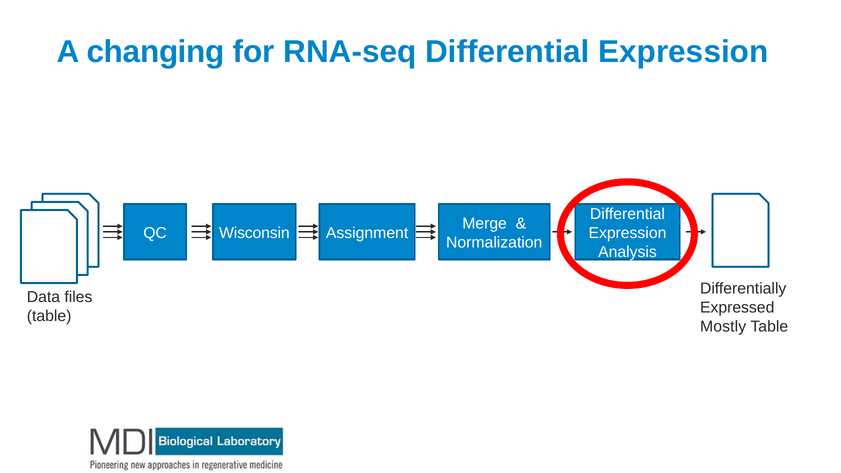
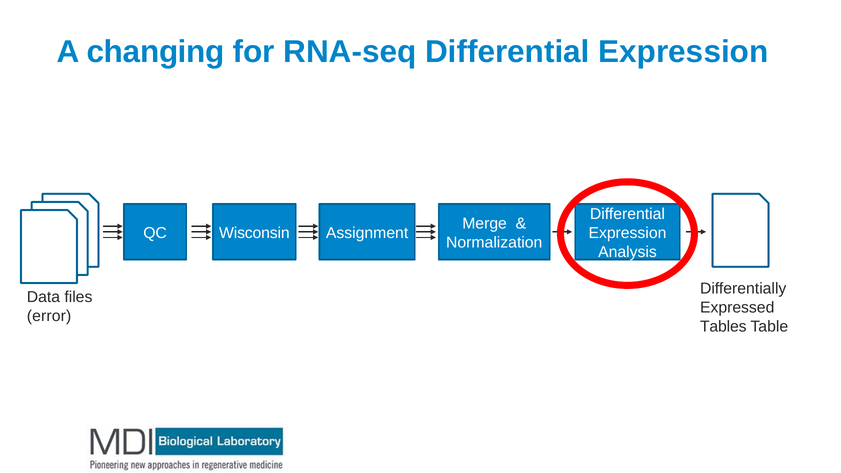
table at (49, 316): table -> error
Mostly: Mostly -> Tables
